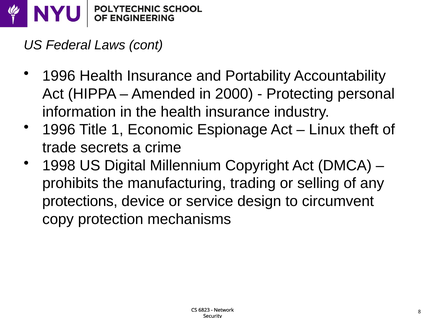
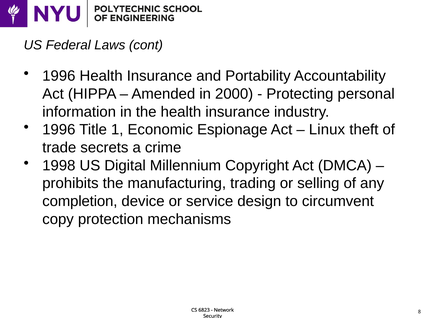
protections: protections -> completion
